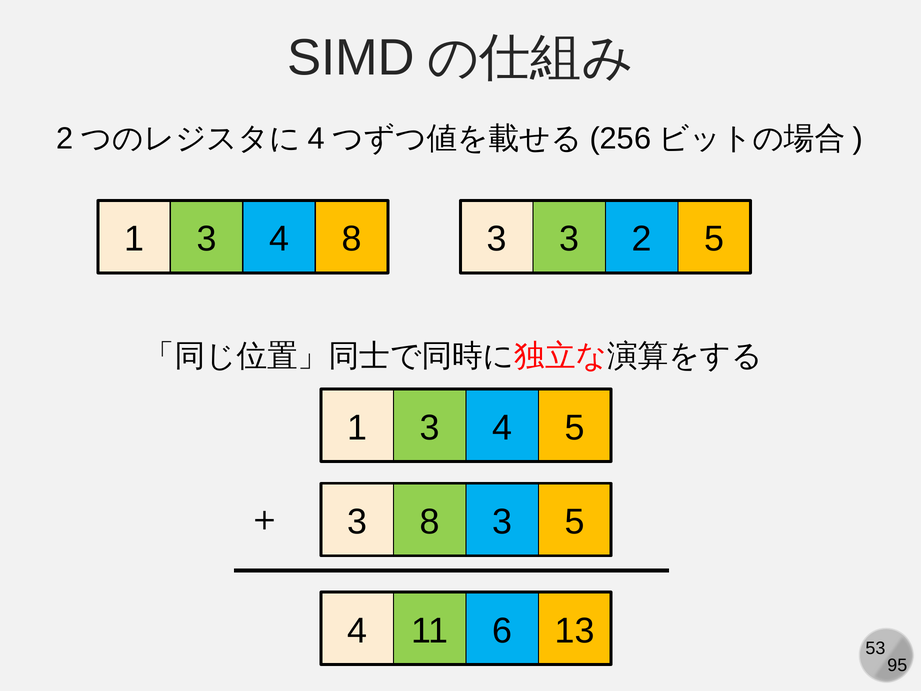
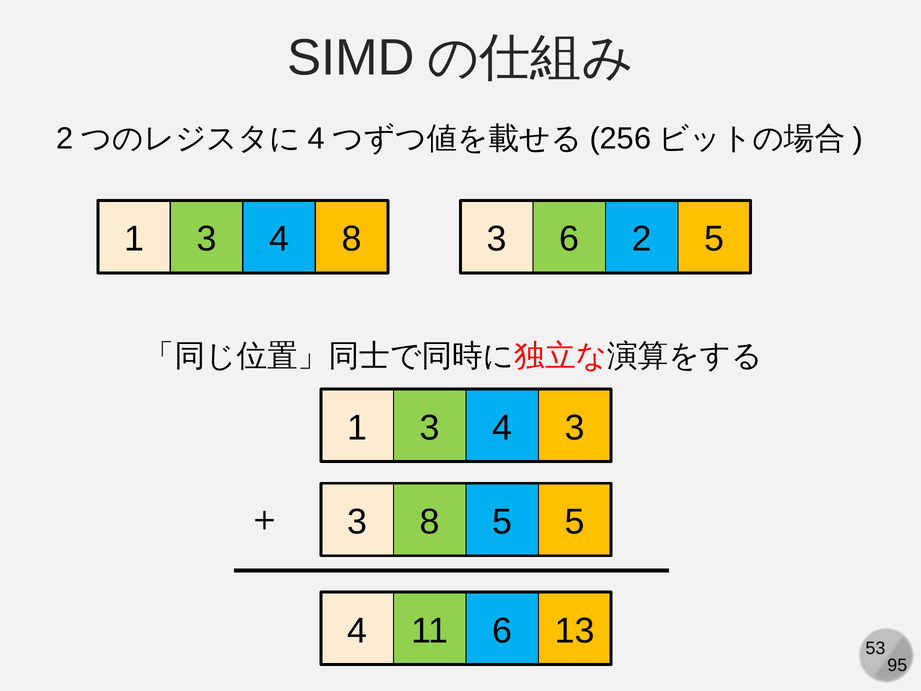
3 3: 3 -> 6
4 5: 5 -> 3
8 3: 3 -> 5
